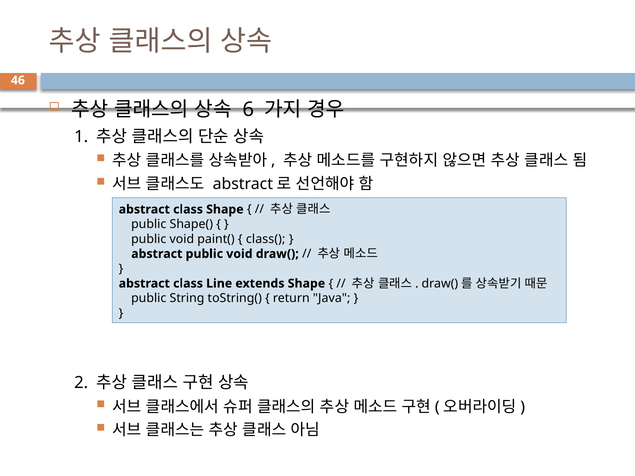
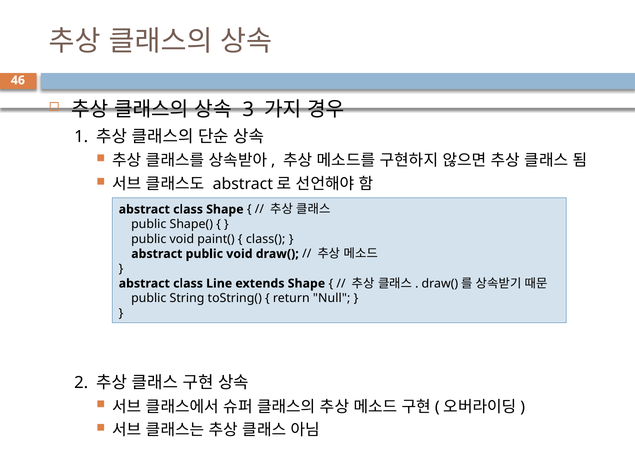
6: 6 -> 3
Java: Java -> Null
